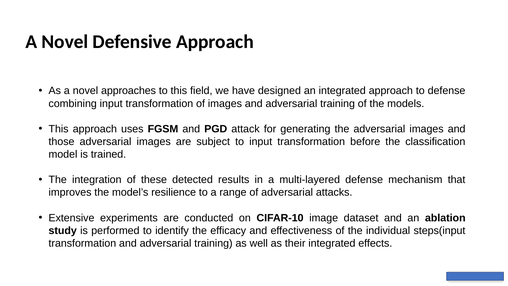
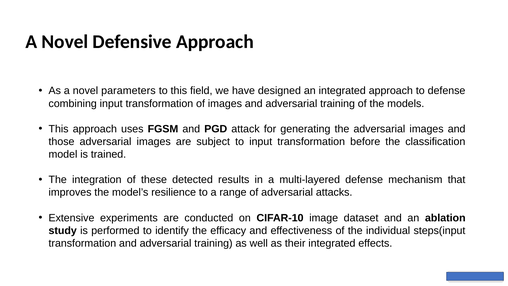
approaches: approaches -> parameters
